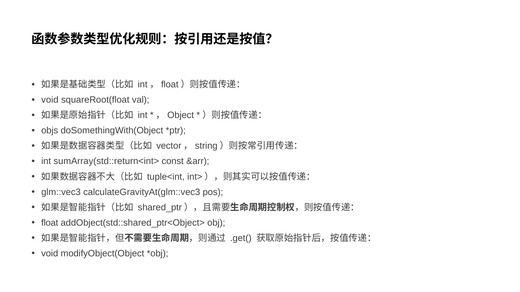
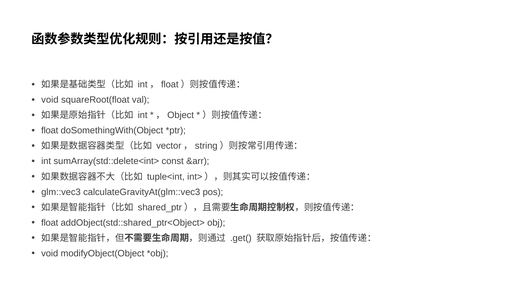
objs at (50, 131): objs -> float
sumArray(std::return<int>: sumArray(std::return<int> -> sumArray(std::delete<int>
